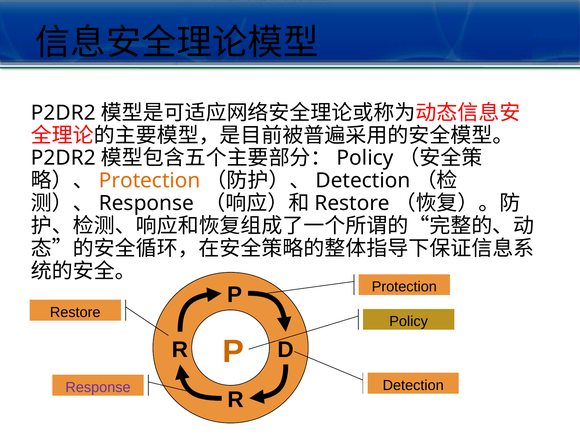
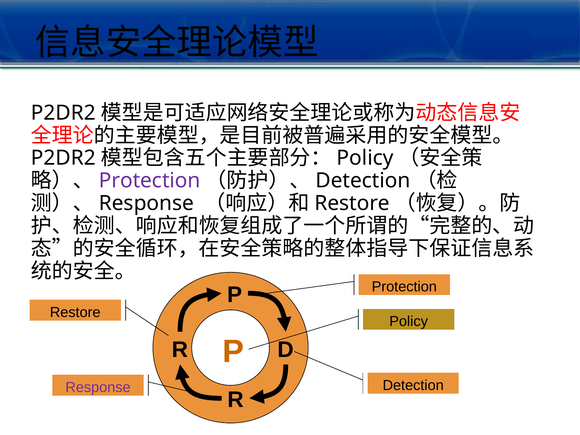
Protection at (150, 181) colour: orange -> purple
